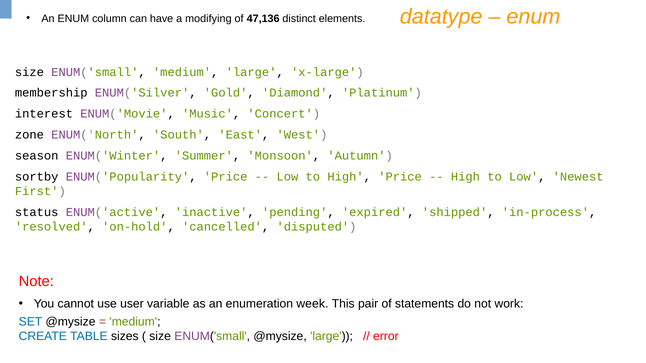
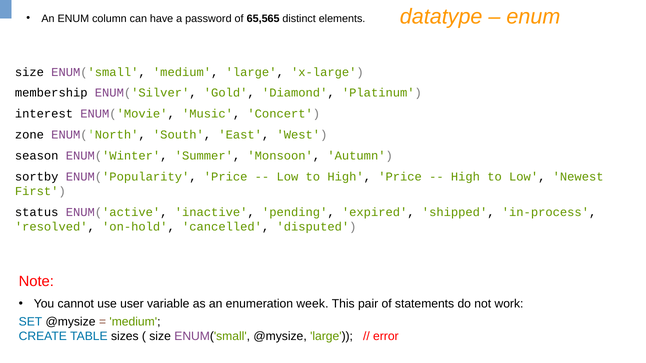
modifying: modifying -> password
47,136: 47,136 -> 65,565
